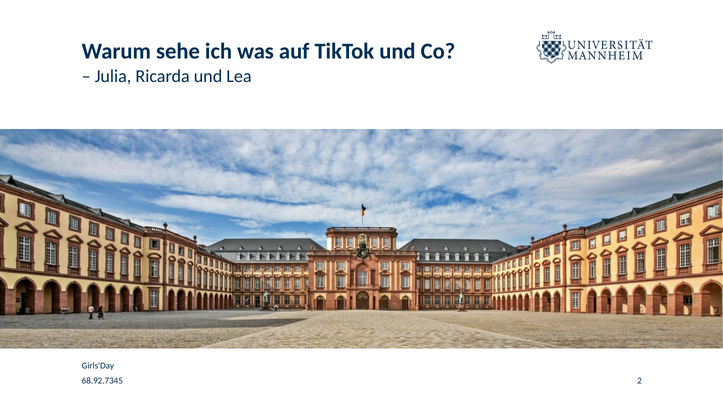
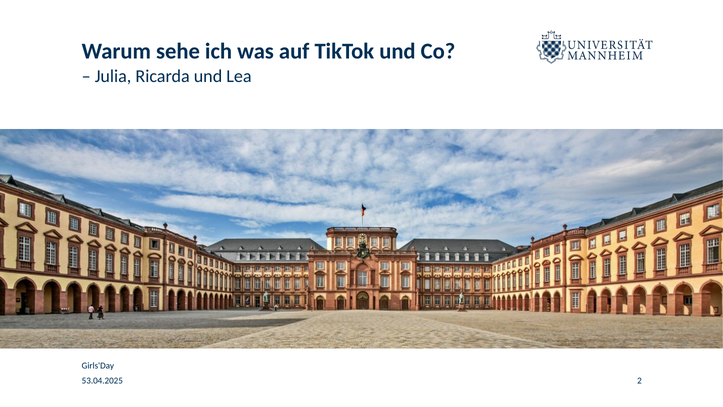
68.92.7345: 68.92.7345 -> 53.04.2025
